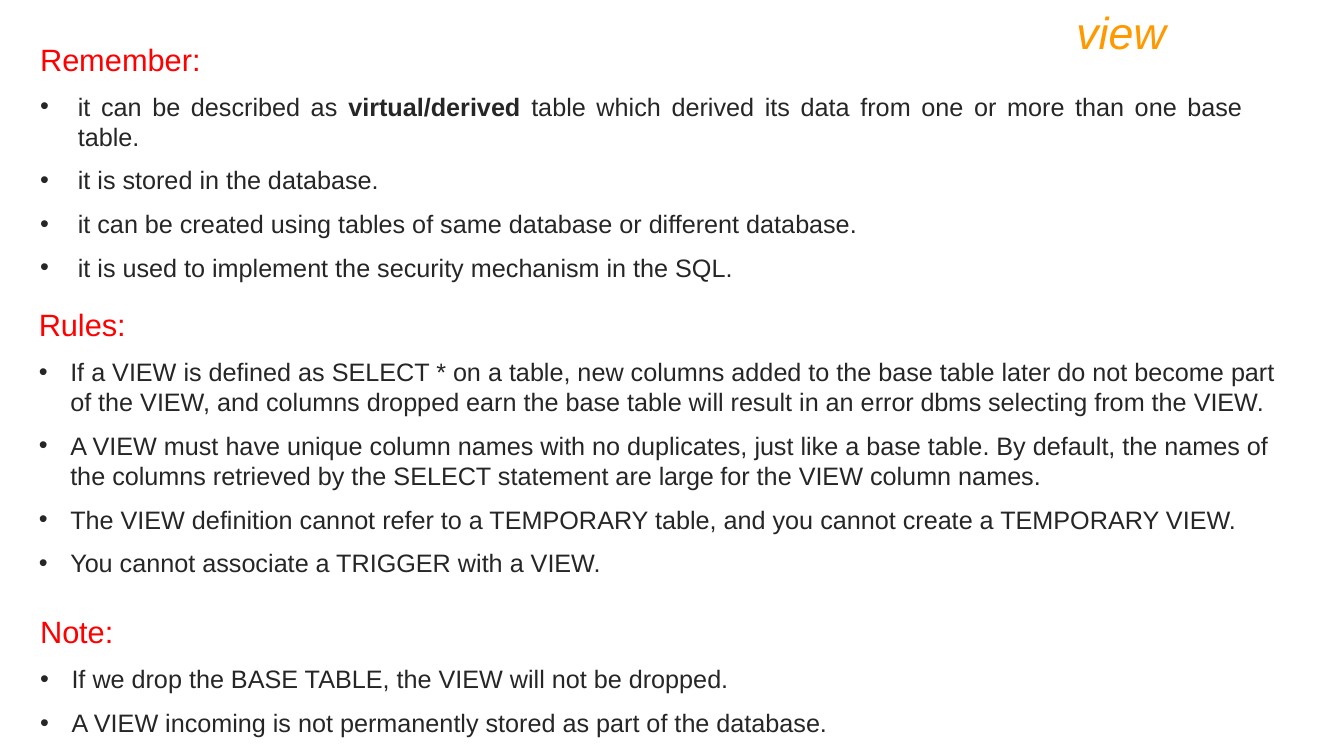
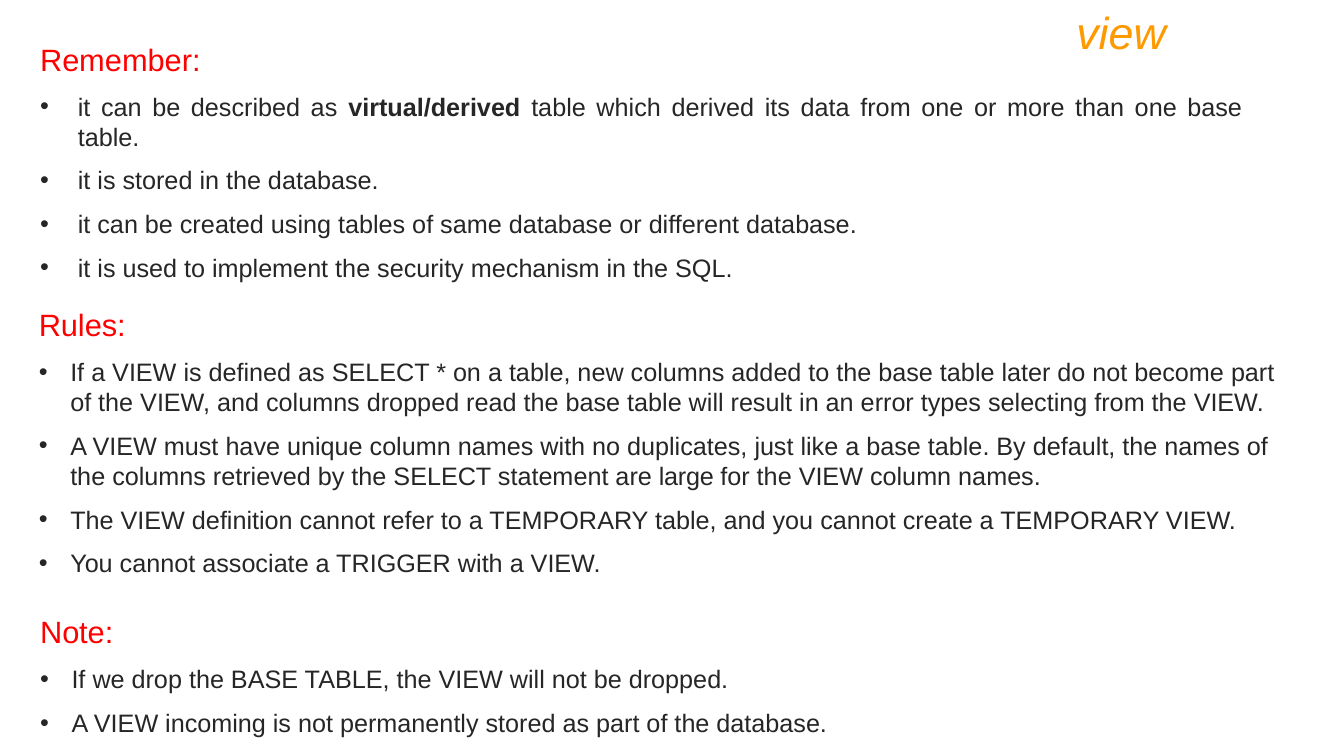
earn: earn -> read
dbms: dbms -> types
